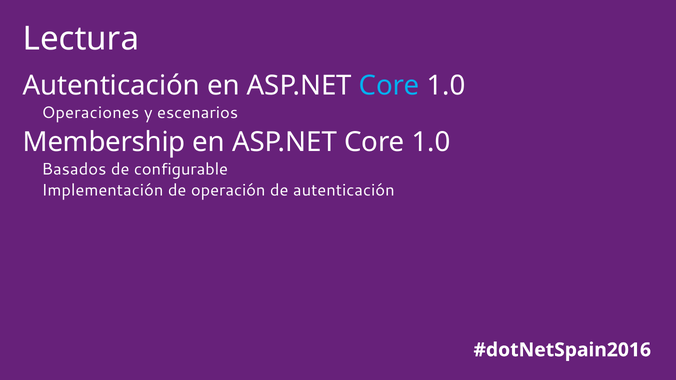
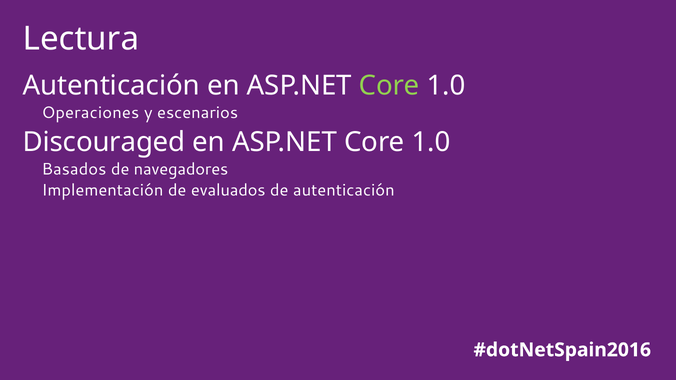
Core at (389, 86) colour: light blue -> light green
Membership: Membership -> Discouraged
configurable: configurable -> navegadores
operación: operación -> evaluados
